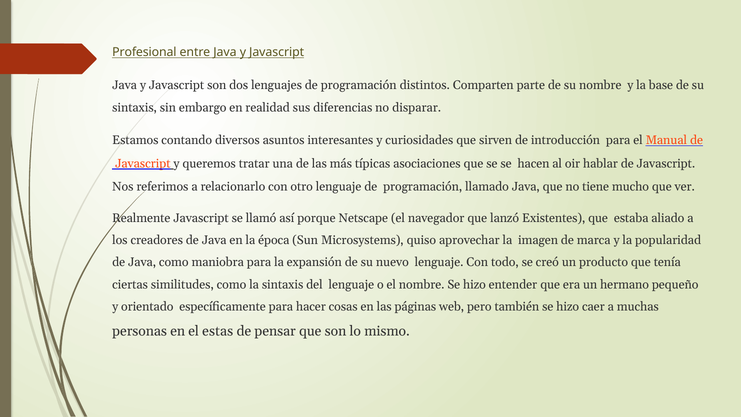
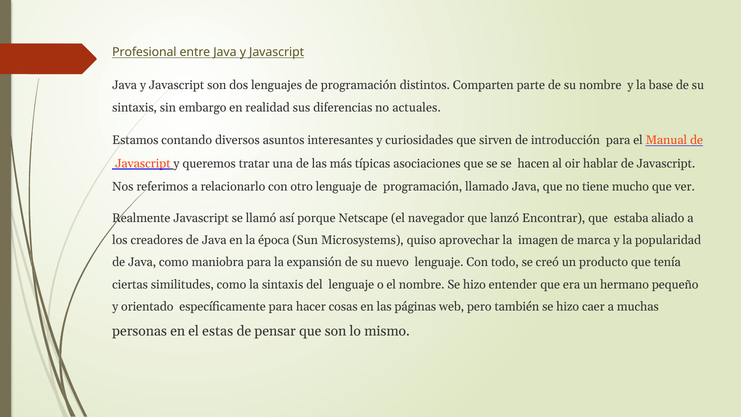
disparar: disparar -> actuales
Existentes: Existentes -> Encontrar
